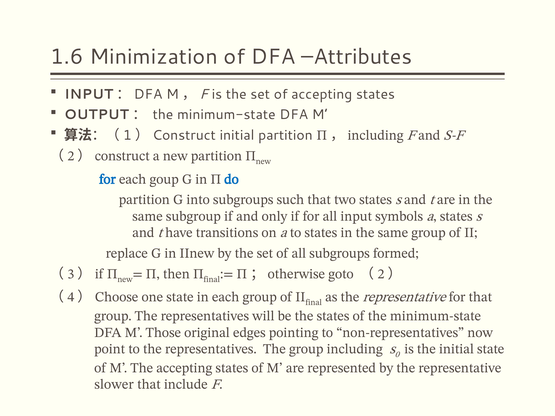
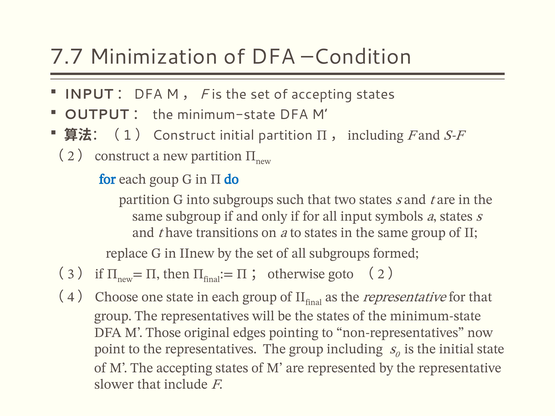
1.6: 1.6 -> 7.7
Attributes: Attributes -> Condition
